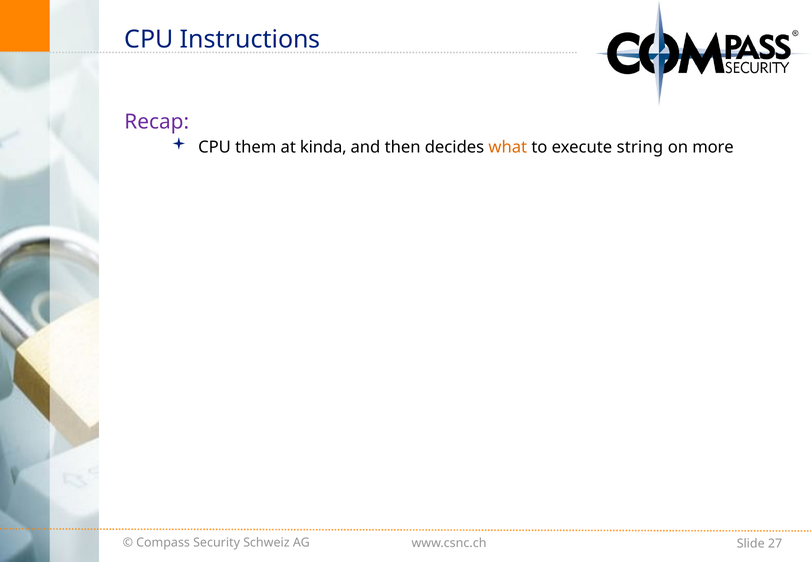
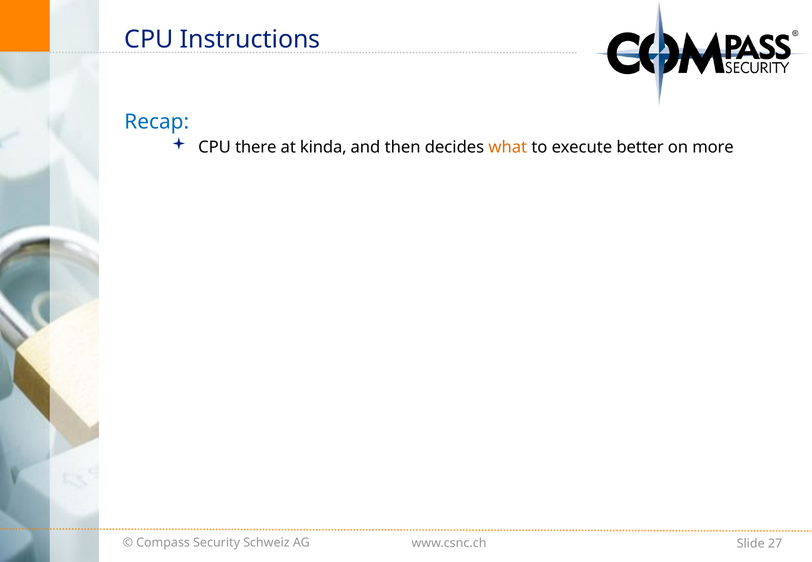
Recap colour: purple -> blue
them: them -> there
string: string -> better
